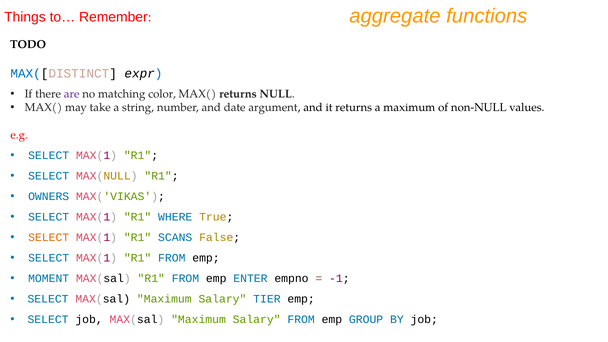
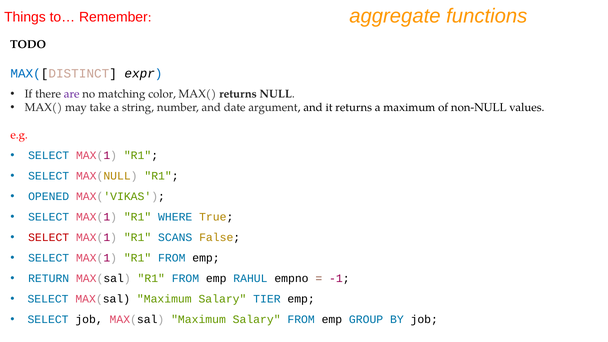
OWNERS: OWNERS -> OPENED
SELECT at (49, 238) colour: orange -> red
MOMENT: MOMENT -> RETURN
ENTER: ENTER -> RAHUL
